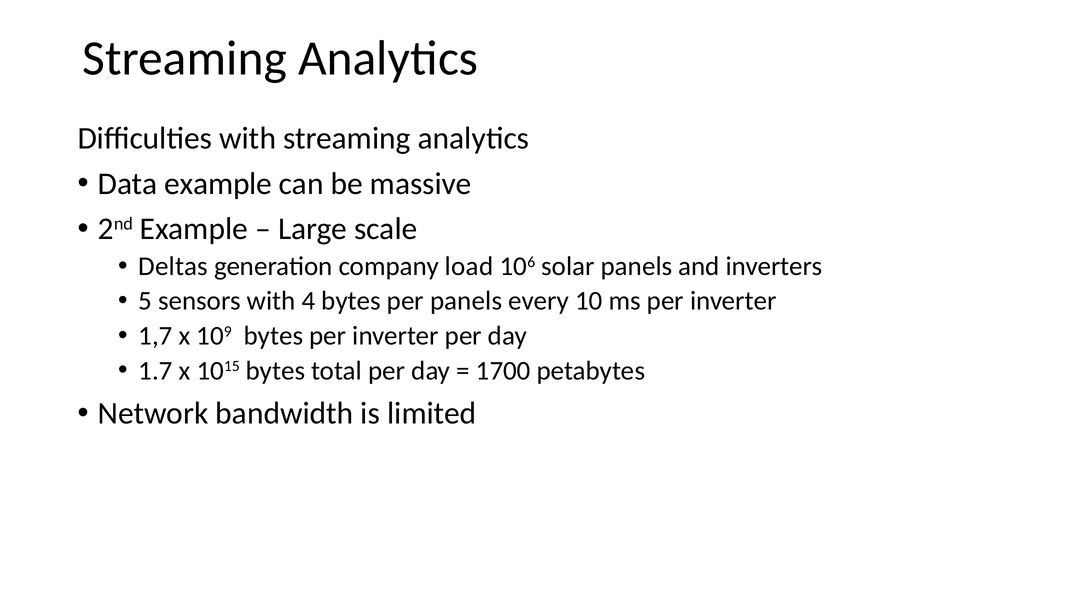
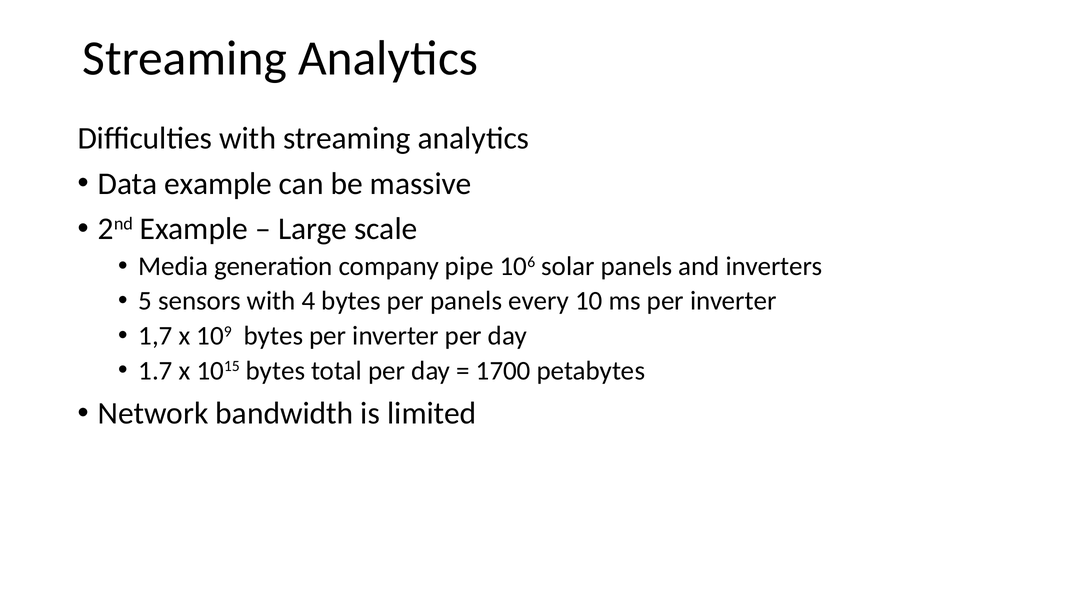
Deltas: Deltas -> Media
load: load -> pipe
